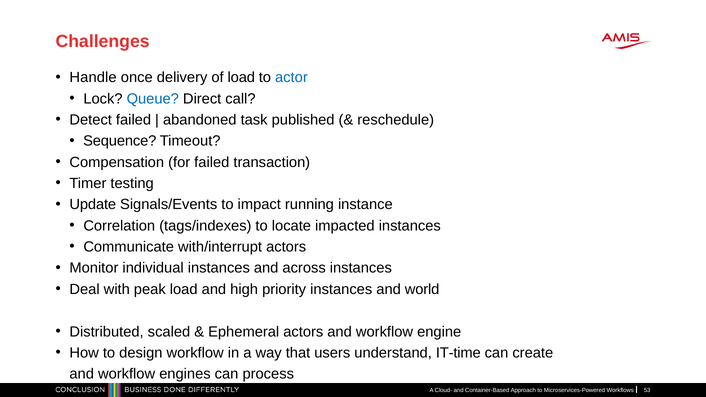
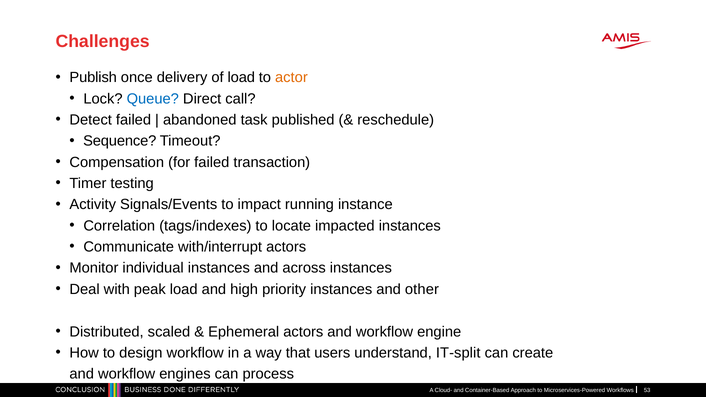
Handle: Handle -> Publish
actor colour: blue -> orange
Update: Update -> Activity
world: world -> other
IT-time: IT-time -> IT-split
